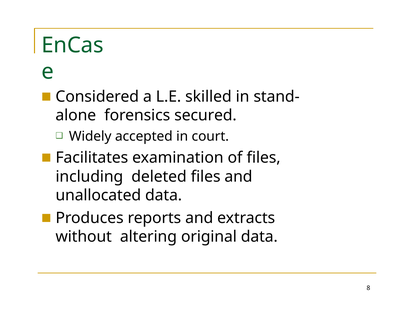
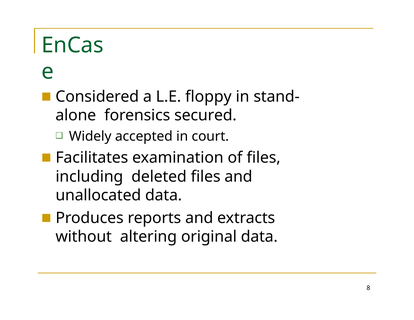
skilled: skilled -> floppy
